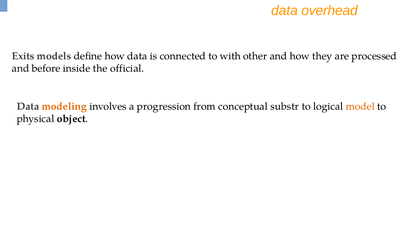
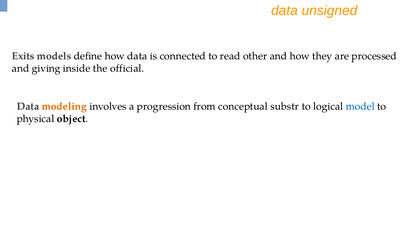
overhead: overhead -> unsigned
with: with -> read
before: before -> giving
model colour: orange -> blue
